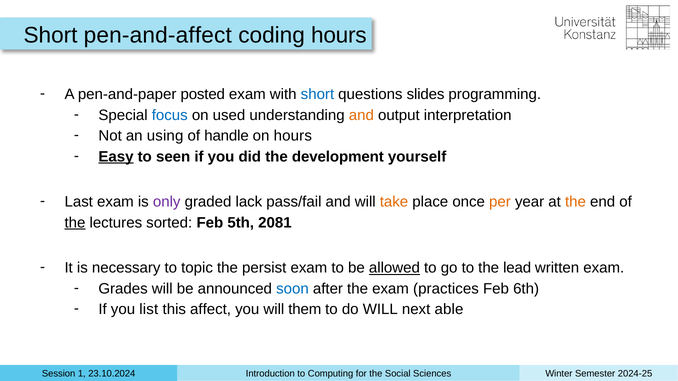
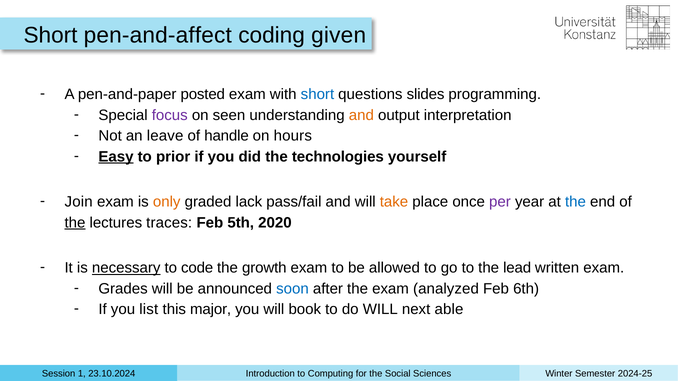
coding hours: hours -> given
focus colour: blue -> purple
used: used -> seen
using: using -> leave
seen: seen -> prior
development: development -> technologies
Last: Last -> Join
only colour: purple -> orange
per colour: orange -> purple
the at (575, 202) colour: orange -> blue
sorted: sorted -> traces
2081: 2081 -> 2020
necessary underline: none -> present
topic: topic -> code
persist: persist -> growth
allowed underline: present -> none
practices: practices -> analyzed
affect: affect -> major
them: them -> book
